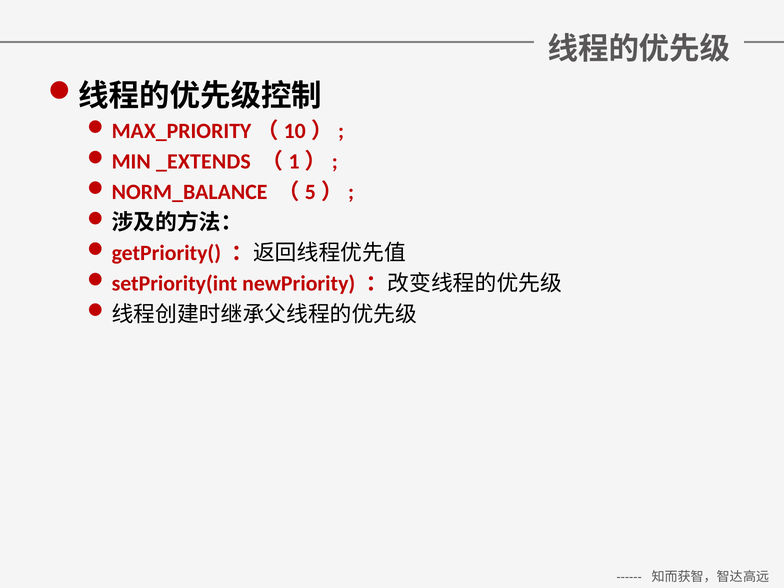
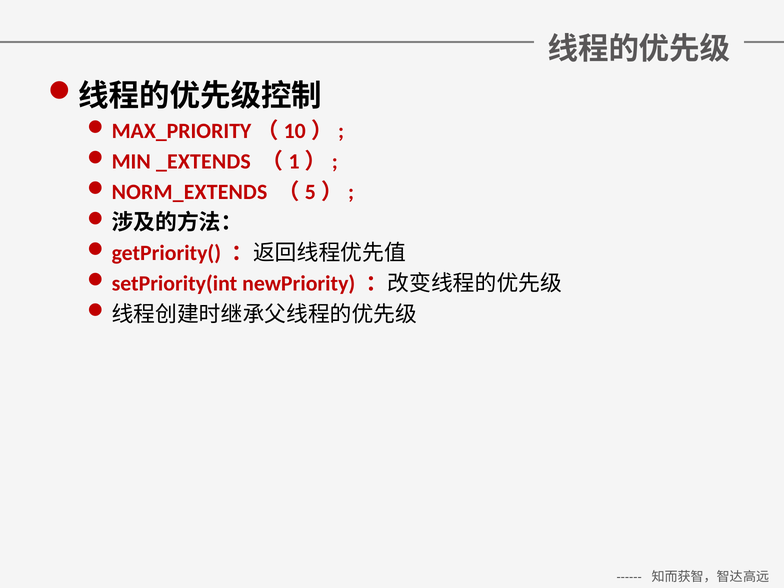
NORM_BALANCE: NORM_BALANCE -> NORM_EXTENDS
